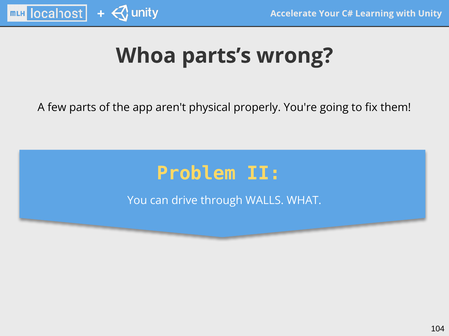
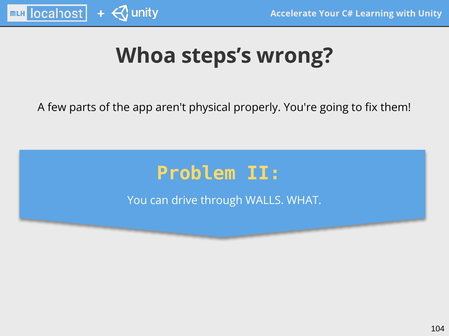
parts’s: parts’s -> steps’s
